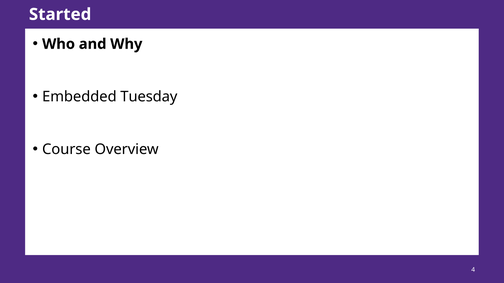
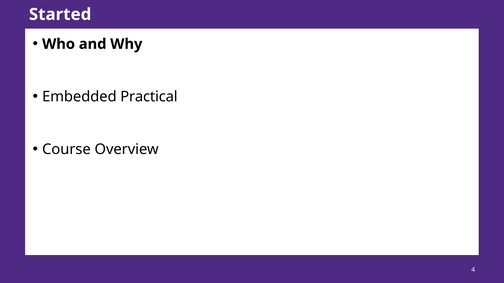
Tuesday: Tuesday -> Practical
